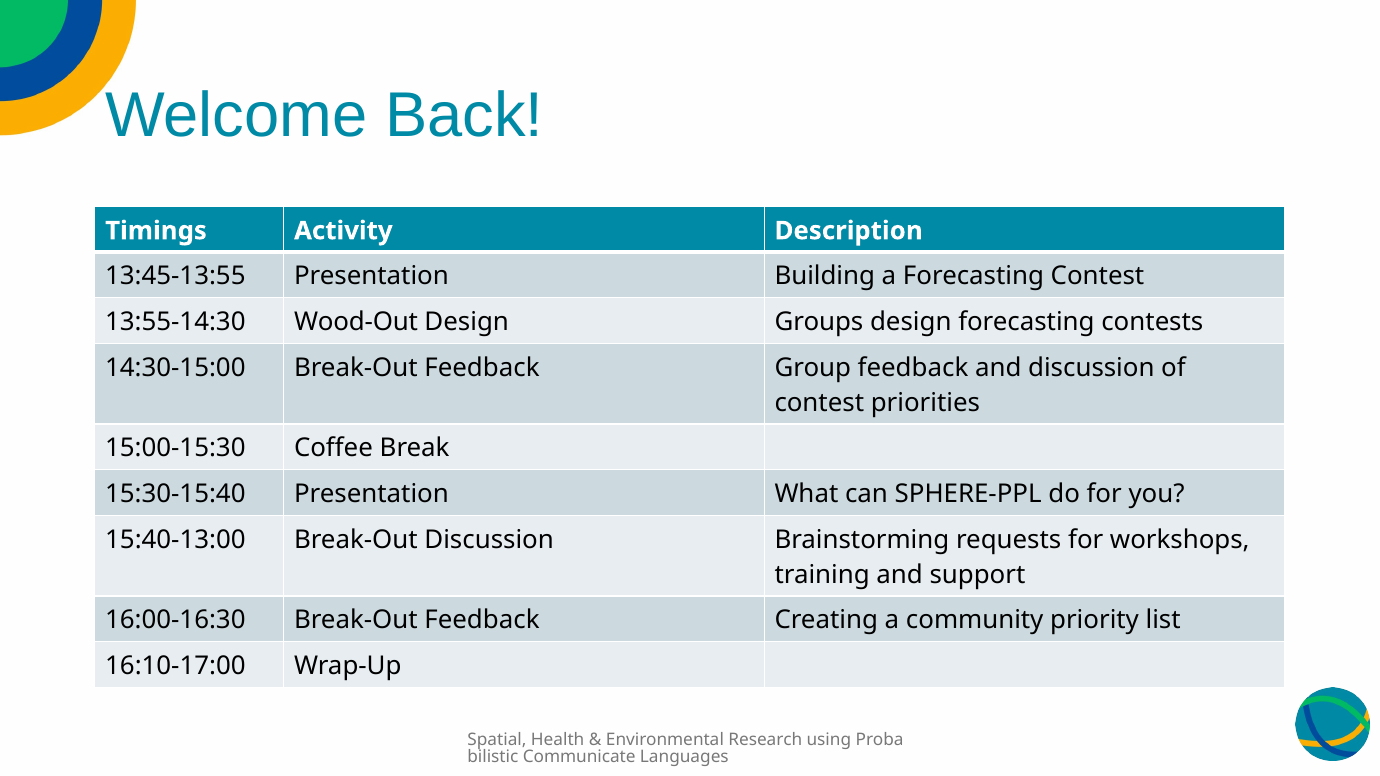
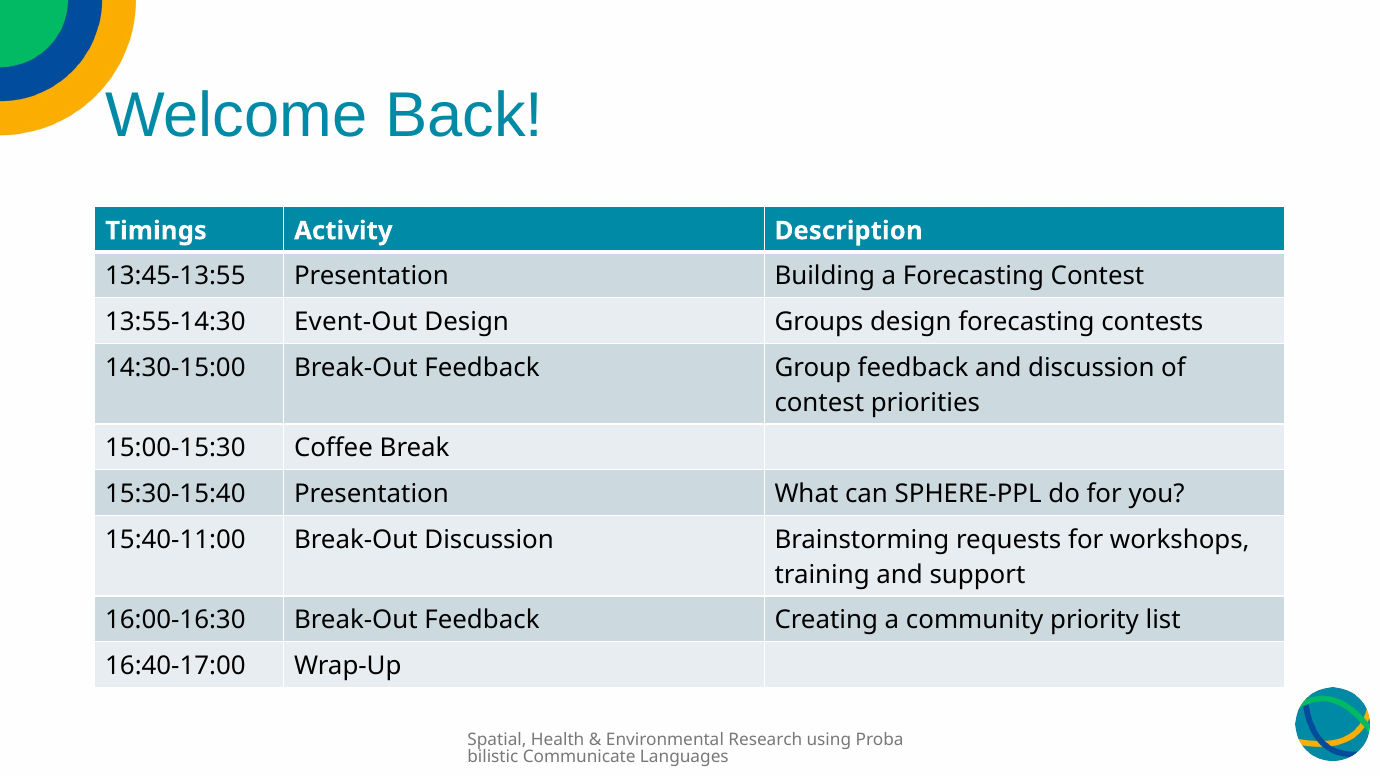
Wood-Out: Wood-Out -> Event-Out
15:40-13:00: 15:40-13:00 -> 15:40-11:00
16:10-17:00: 16:10-17:00 -> 16:40-17:00
